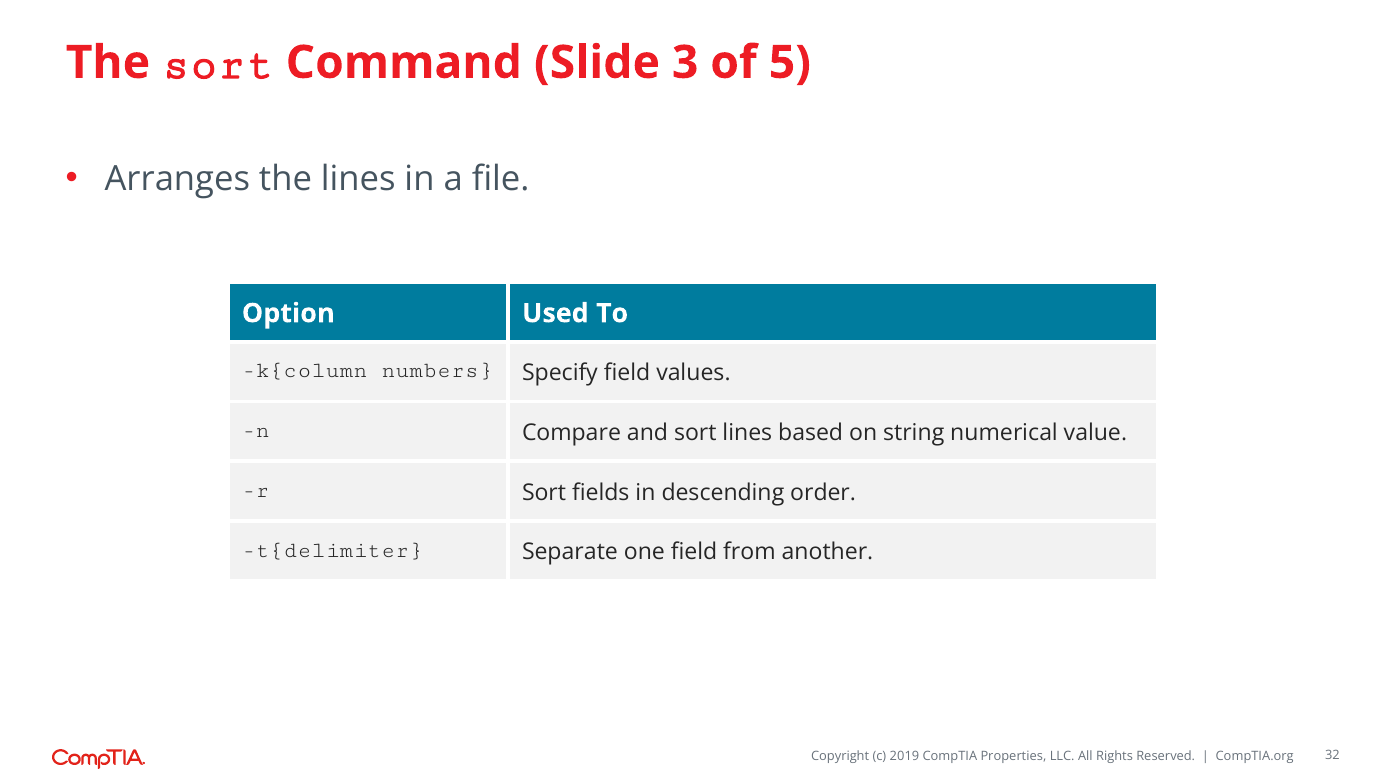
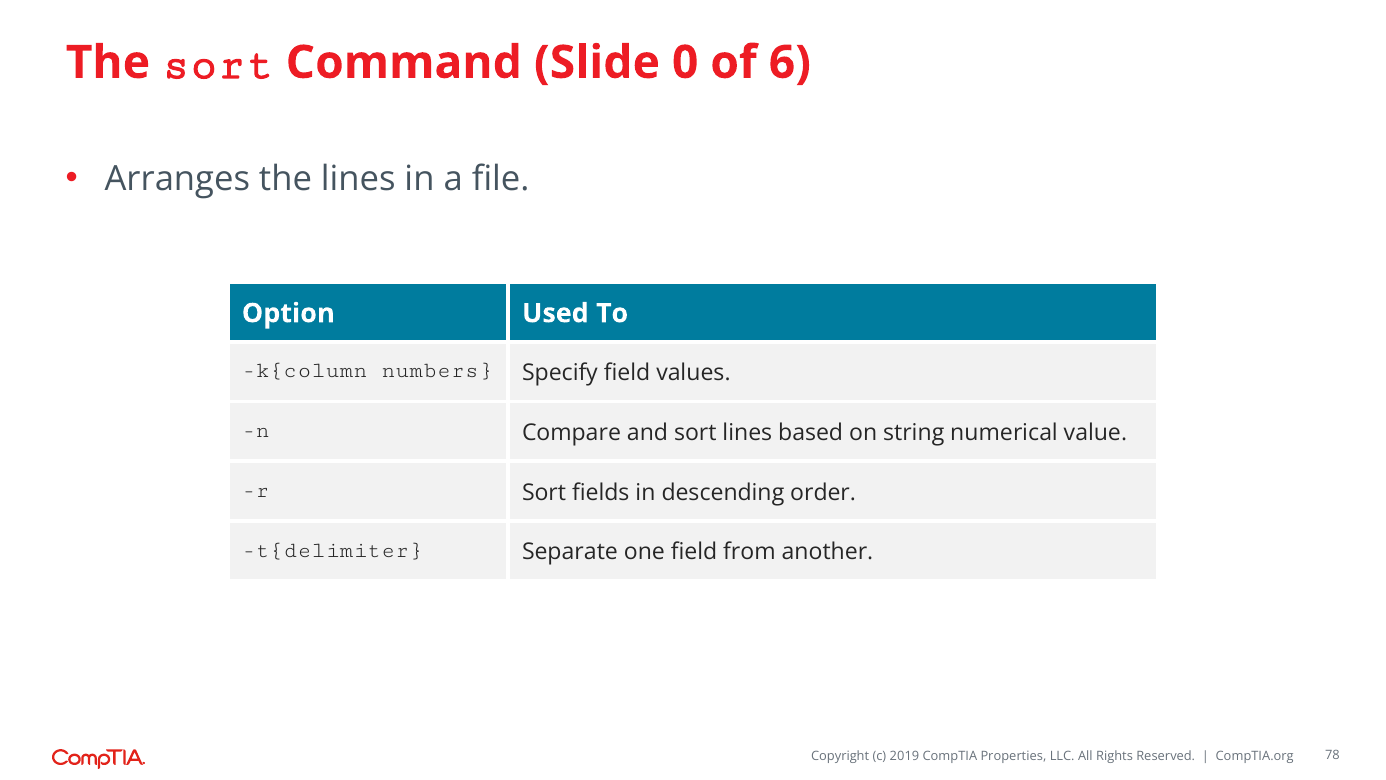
3: 3 -> 0
5: 5 -> 6
32: 32 -> 78
